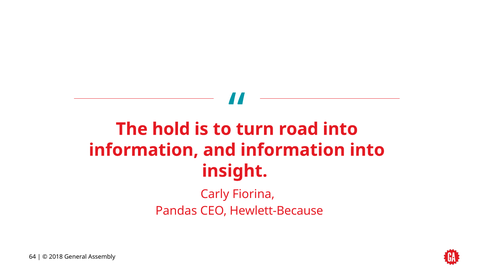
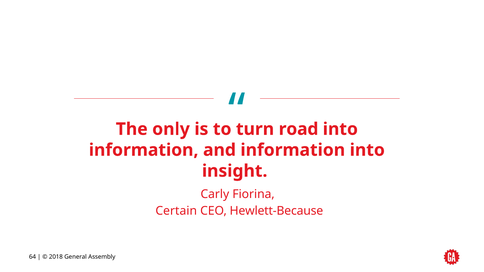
hold: hold -> only
Pandas: Pandas -> Certain
